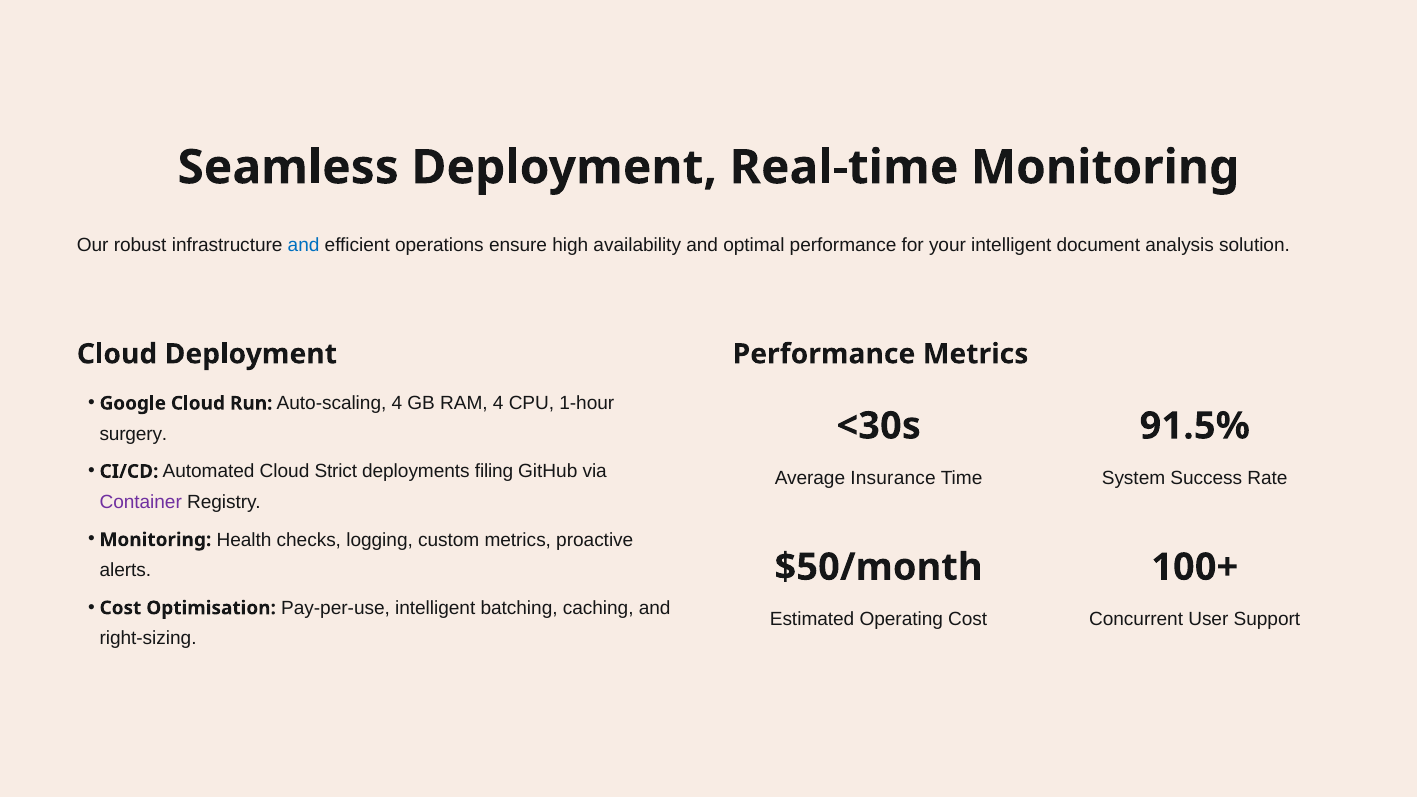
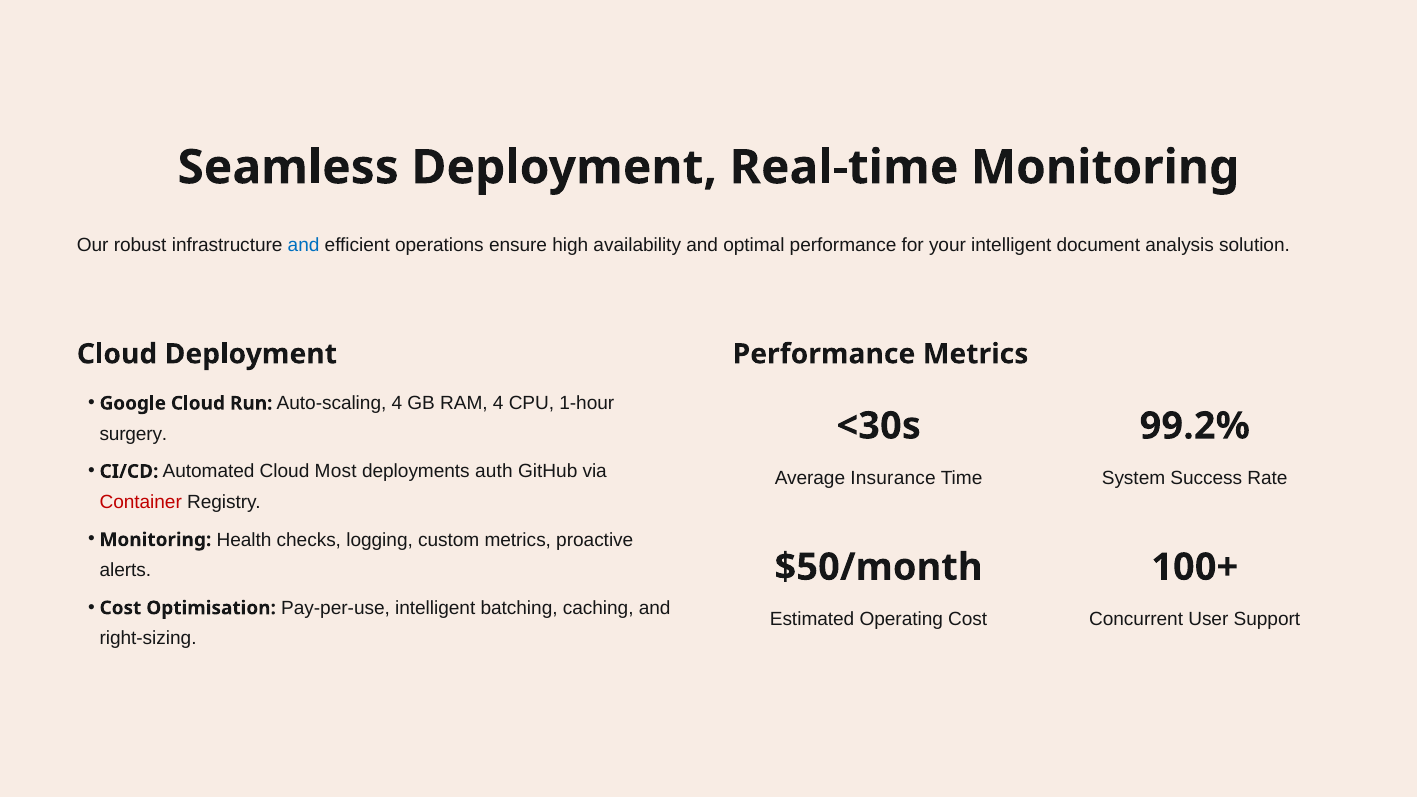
91.5%: 91.5% -> 99.2%
Strict: Strict -> Most
filing: filing -> auth
Container colour: purple -> red
